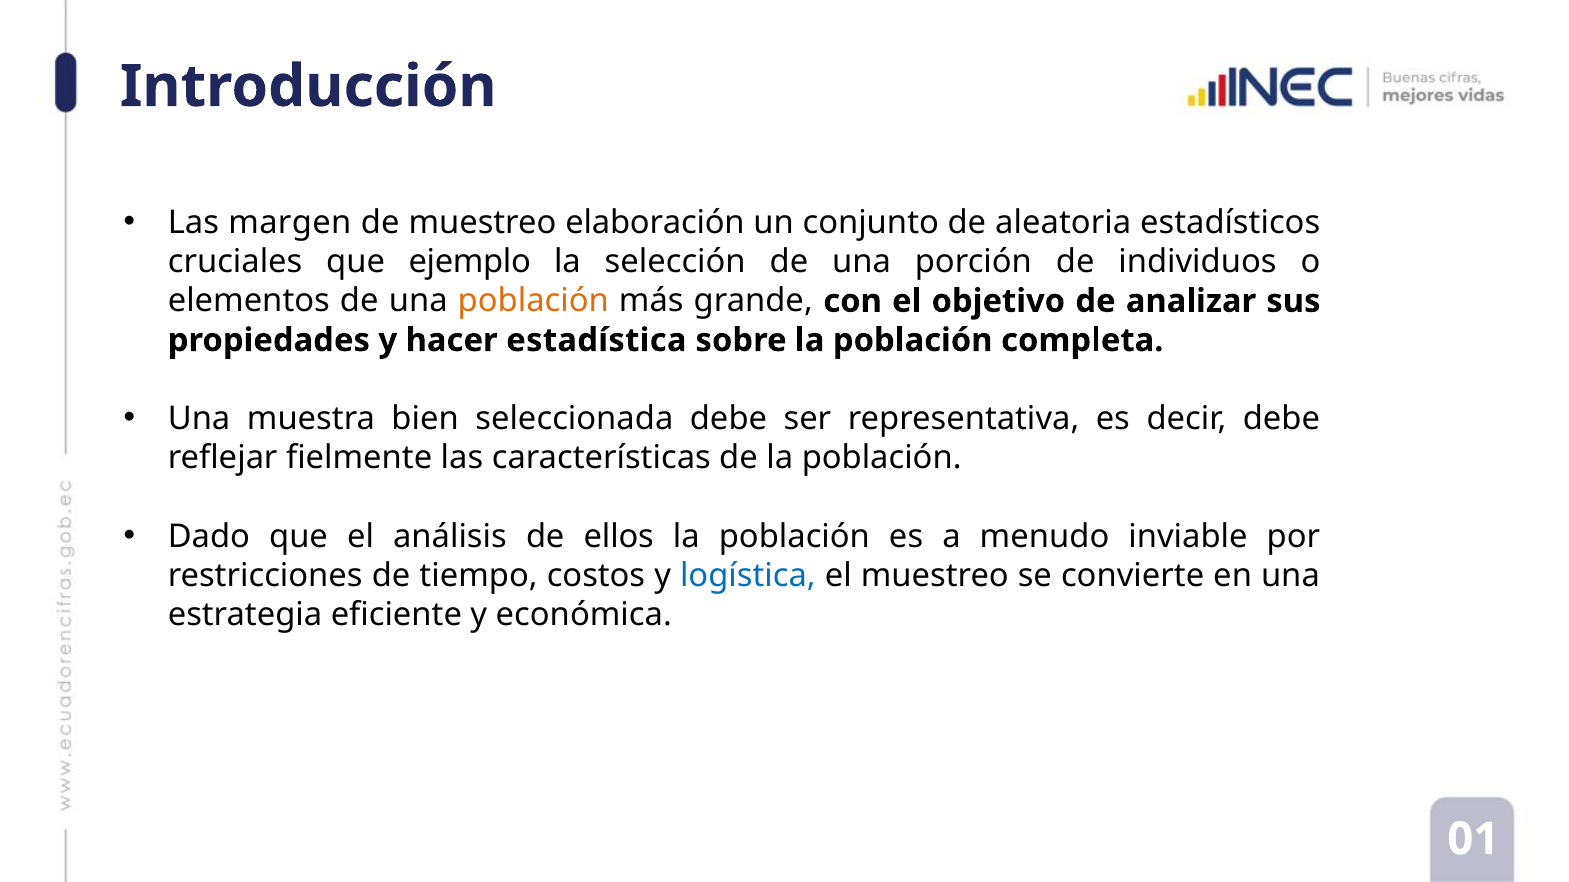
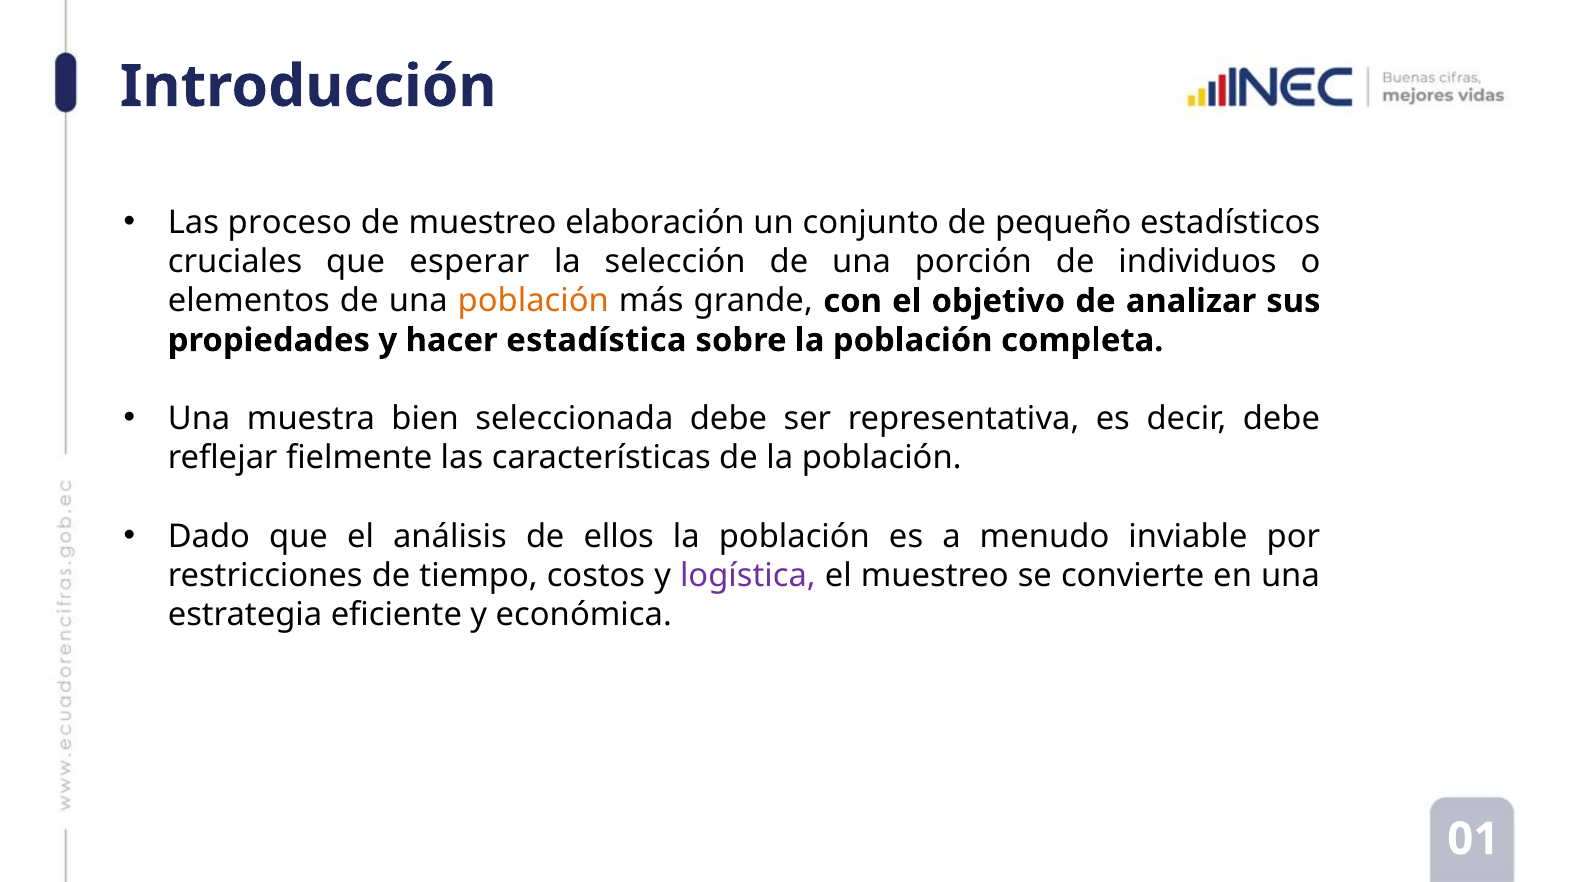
margen: margen -> proceso
aleatoria: aleatoria -> pequeño
ejemplo: ejemplo -> esperar
logística colour: blue -> purple
